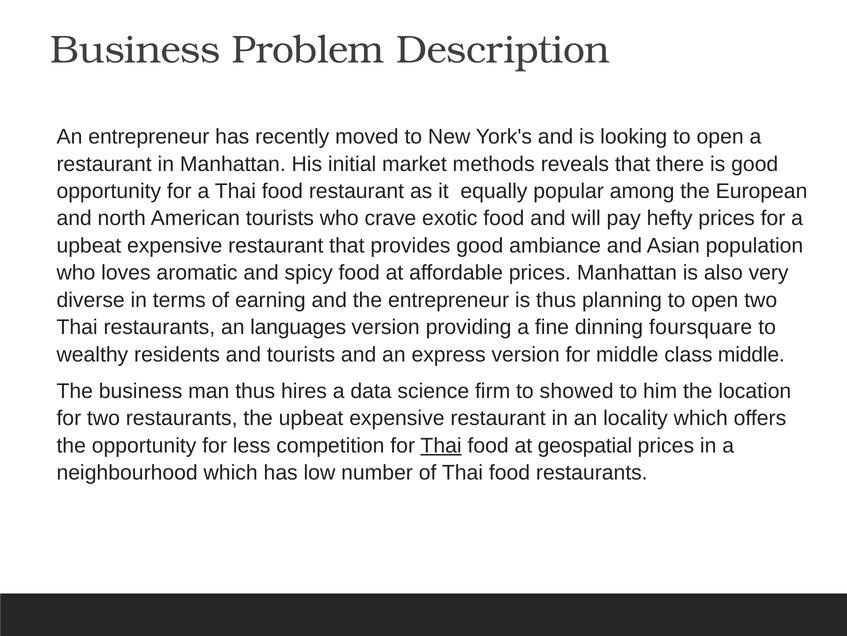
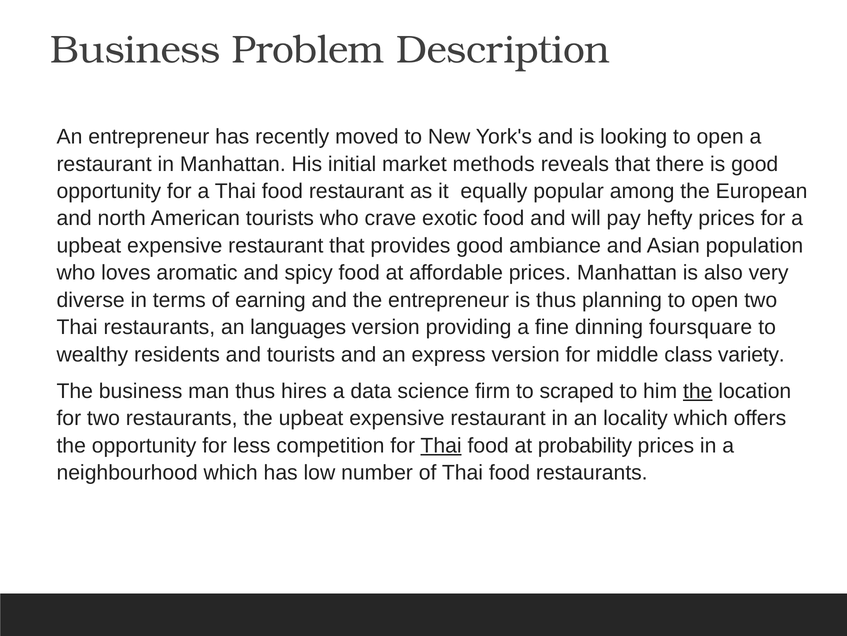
class middle: middle -> variety
showed: showed -> scraped
the at (698, 391) underline: none -> present
geospatial: geospatial -> probability
